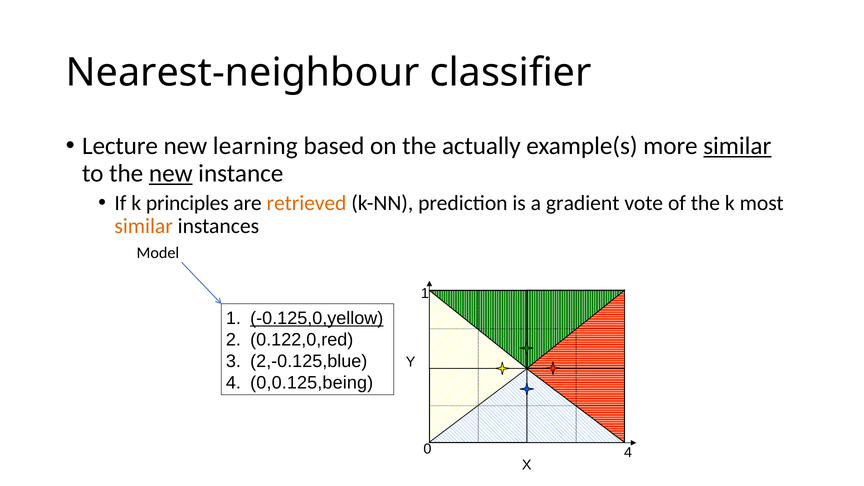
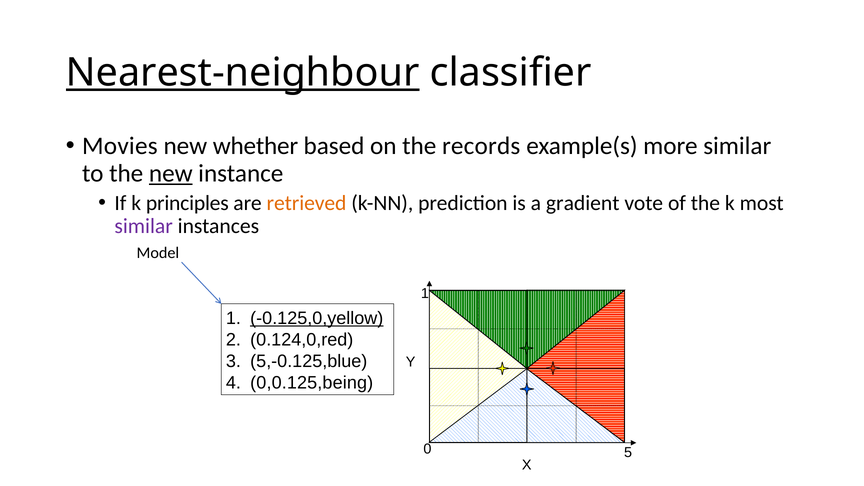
Nearest-neighbour underline: none -> present
Lecture: Lecture -> Movies
learning: learning -> whether
actually: actually -> records
similar at (737, 146) underline: present -> none
similar at (144, 226) colour: orange -> purple
0.122,0,red: 0.122,0,red -> 0.124,0,red
2,-0.125,blue: 2,-0.125,blue -> 5,-0.125,blue
0 4: 4 -> 5
